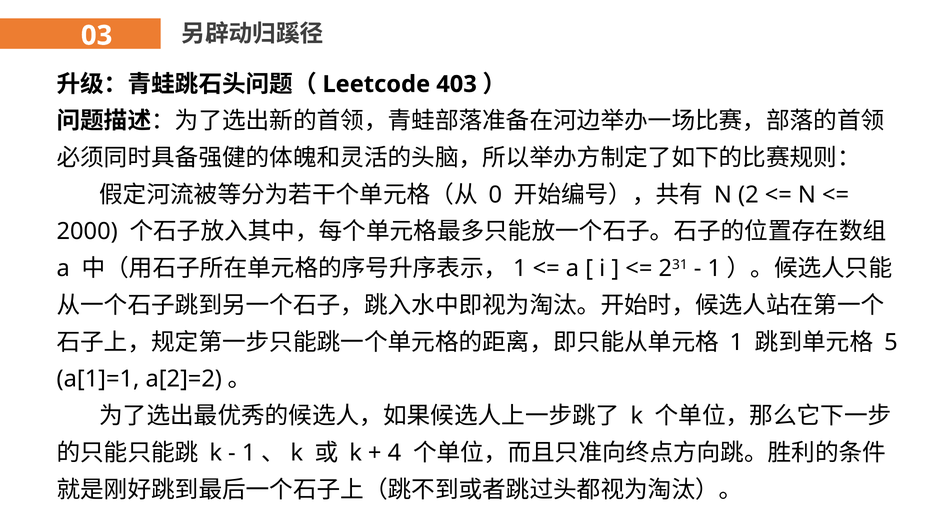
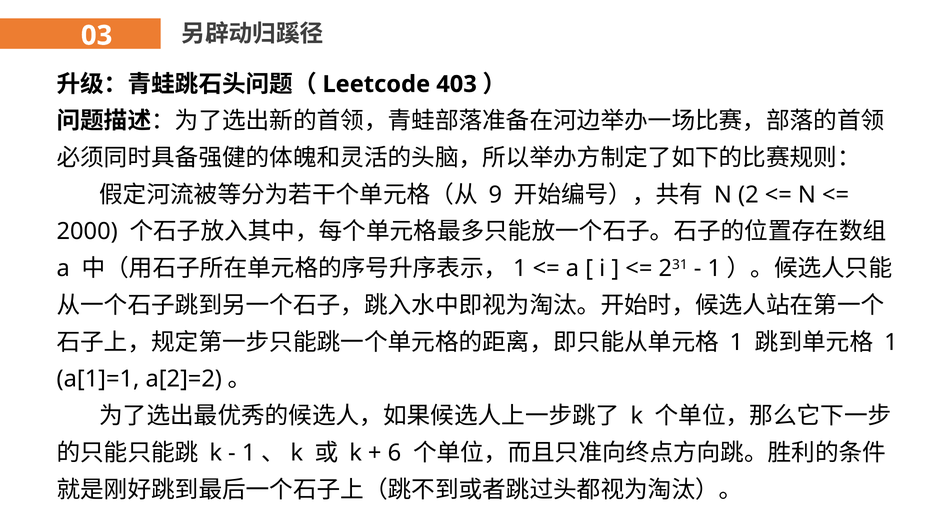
0: 0 -> 9
5 at (891, 342): 5 -> 1
4: 4 -> 6
